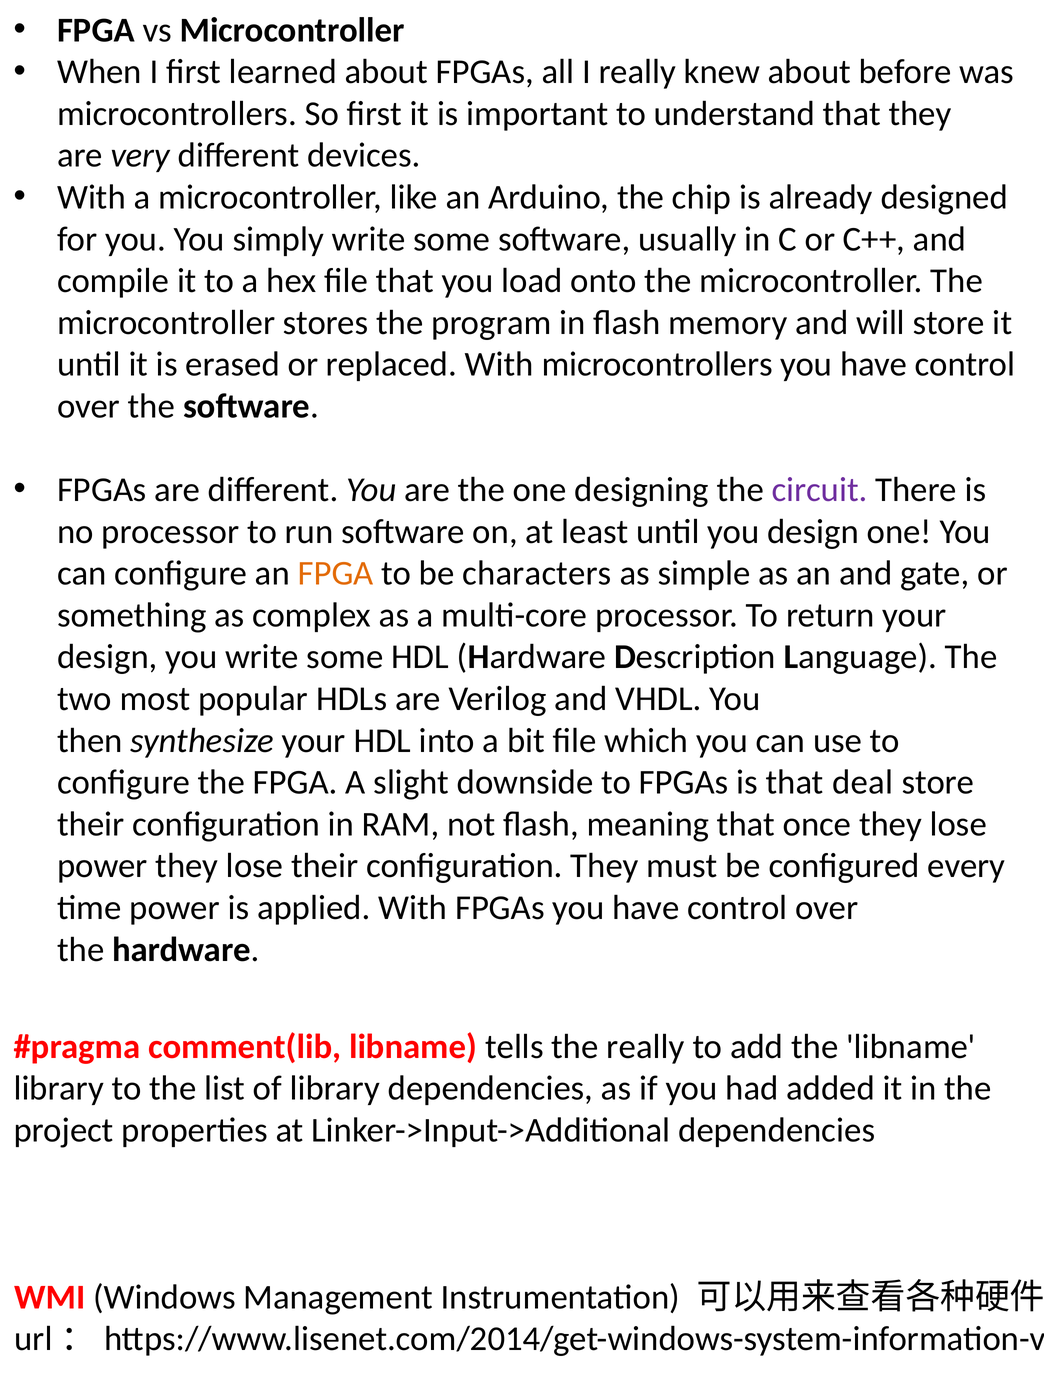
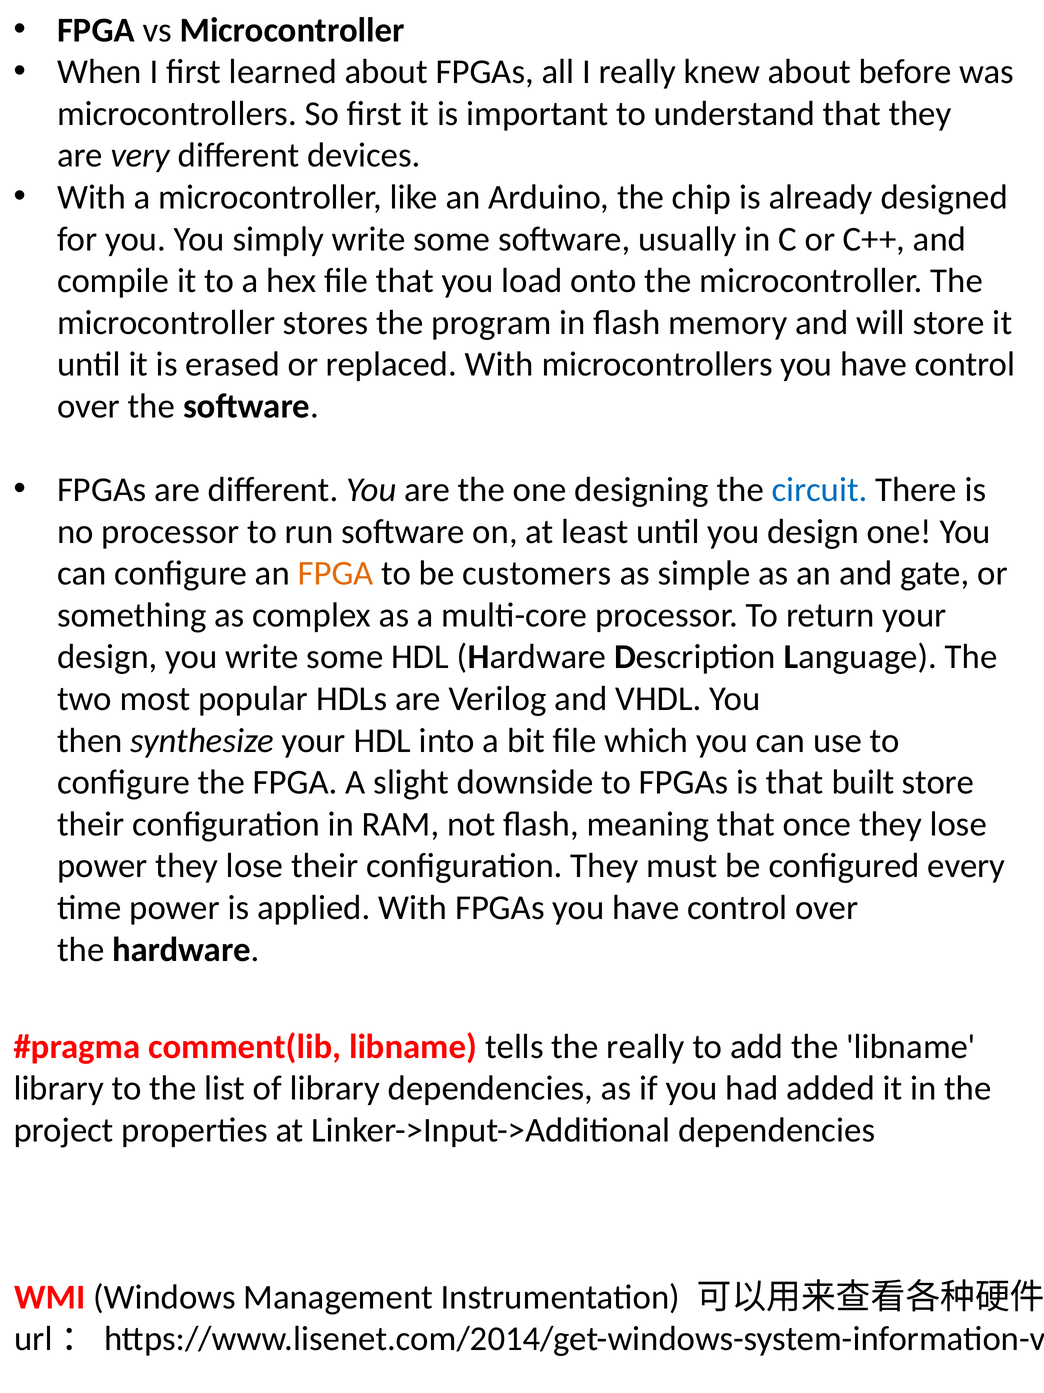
circuit colour: purple -> blue
characters: characters -> customers
deal: deal -> built
